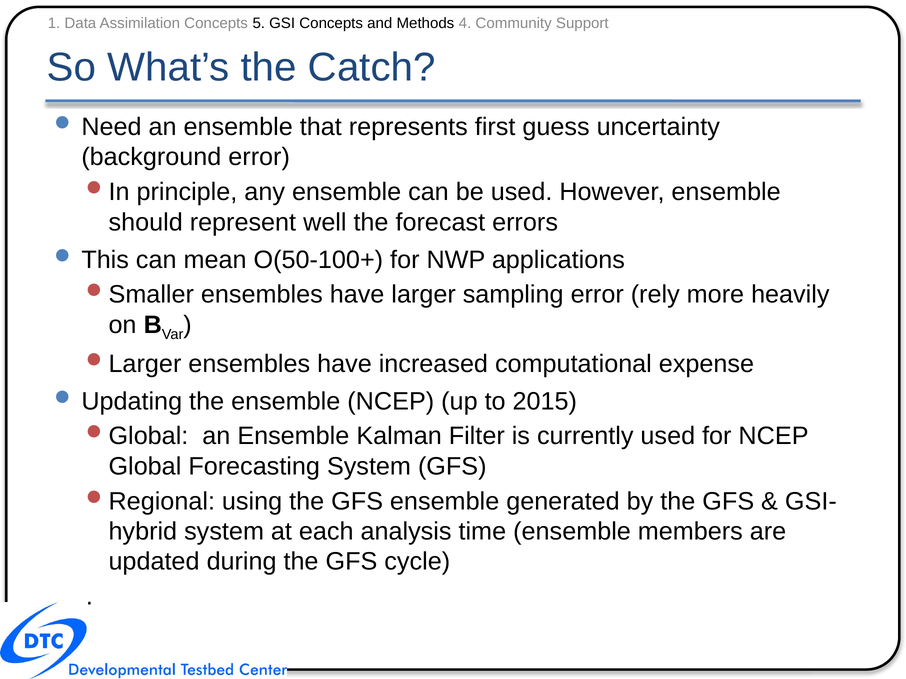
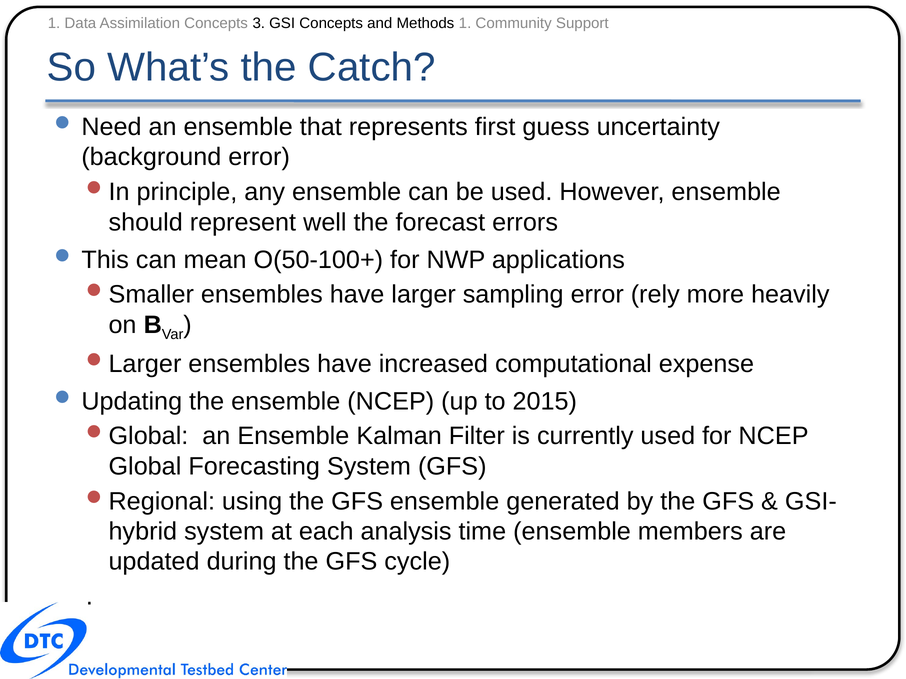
5: 5 -> 3
Methods 4: 4 -> 1
